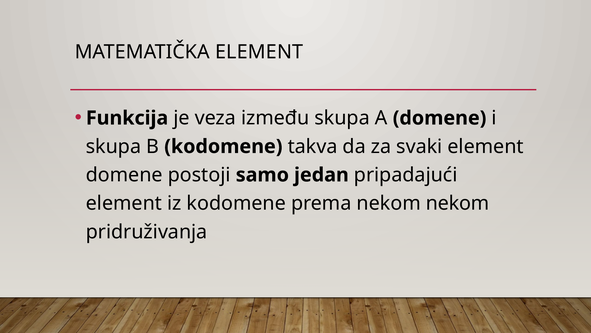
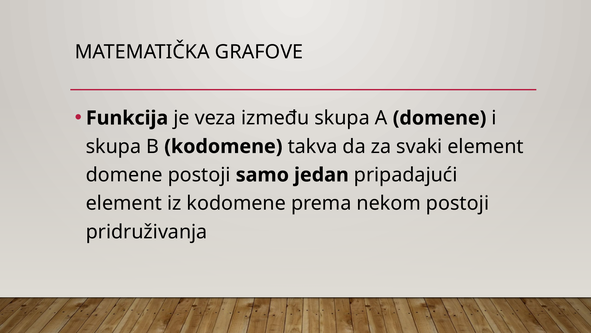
MATEMATIČKA ELEMENT: ELEMENT -> GRAFOVE
nekom nekom: nekom -> postoji
